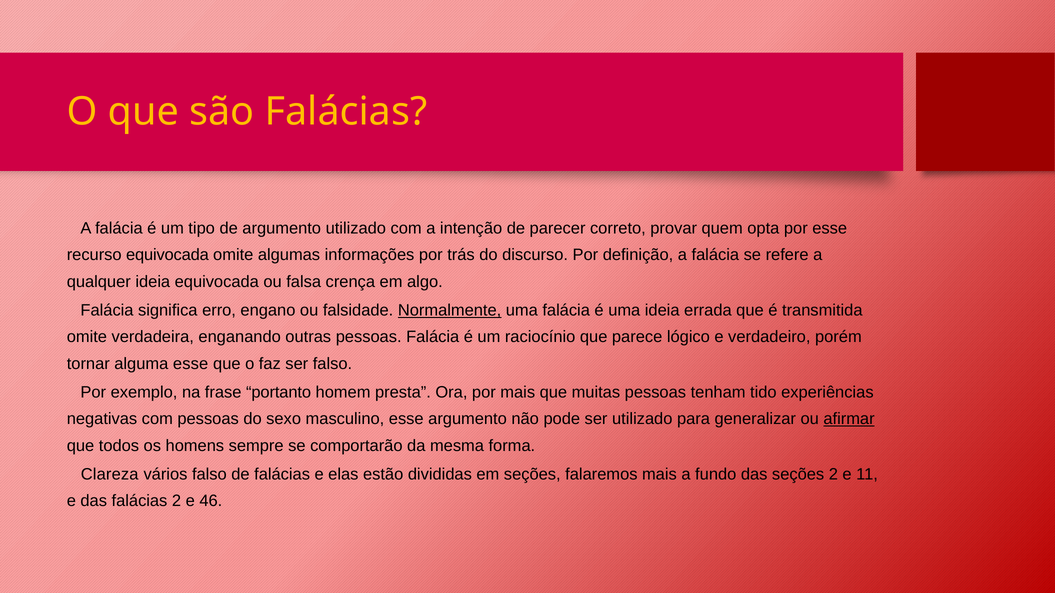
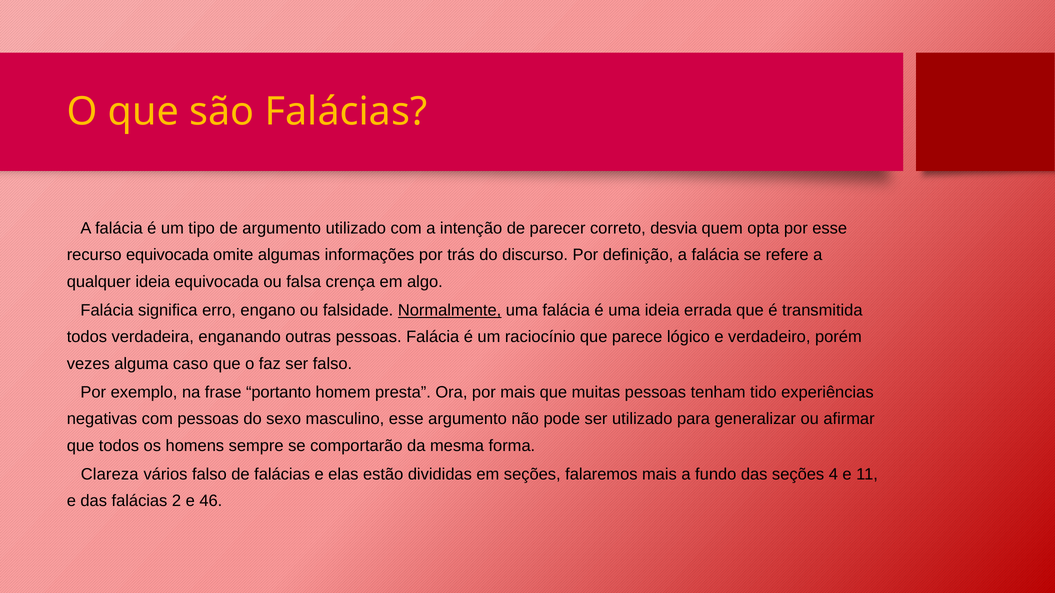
provar: provar -> desvia
omite at (87, 337): omite -> todos
tornar: tornar -> vezes
alguma esse: esse -> caso
afirmar underline: present -> none
seções 2: 2 -> 4
